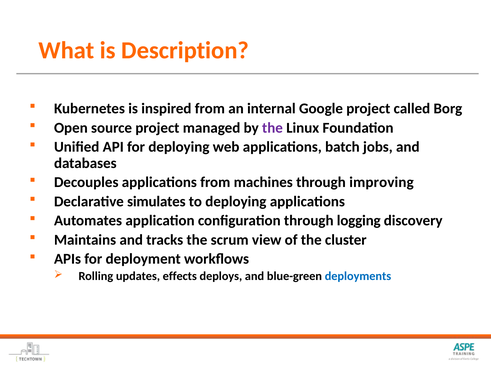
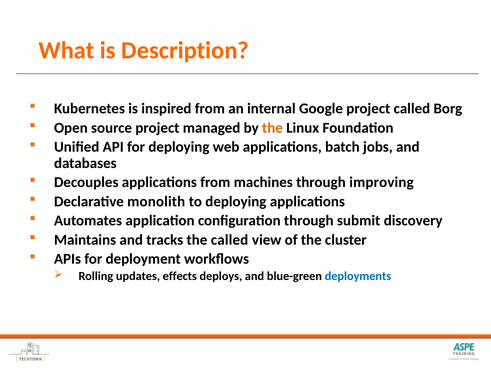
the at (272, 128) colour: purple -> orange
simulates: simulates -> monolith
logging: logging -> submit
the scrum: scrum -> called
